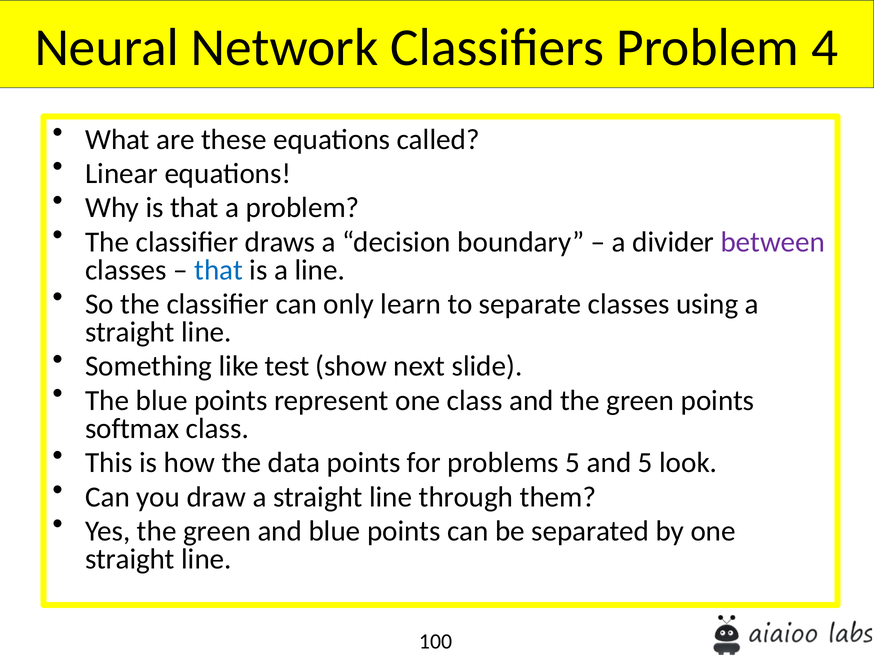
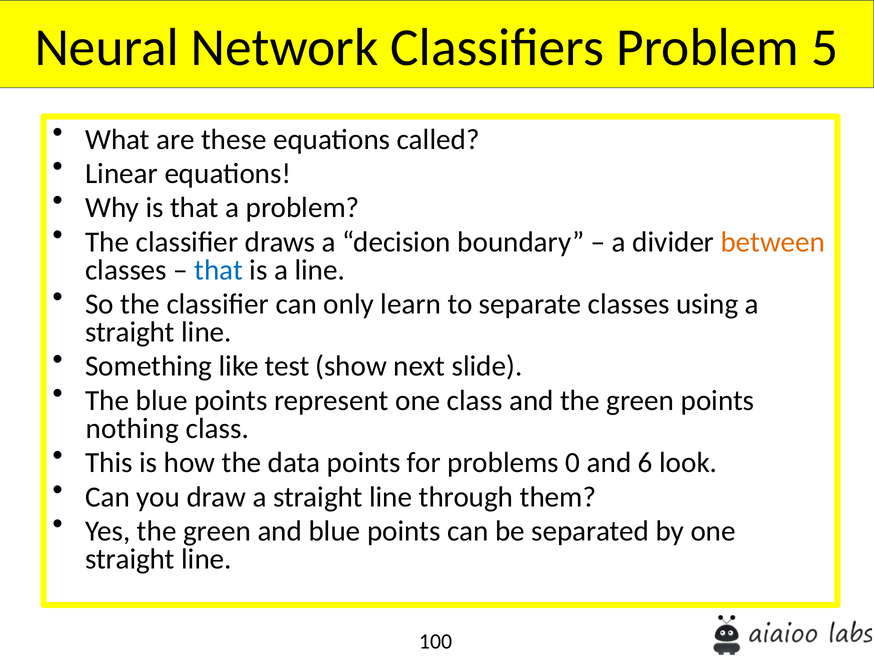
4: 4 -> 5
between colour: purple -> orange
softmax: softmax -> nothing
problems 5: 5 -> 0
and 5: 5 -> 6
